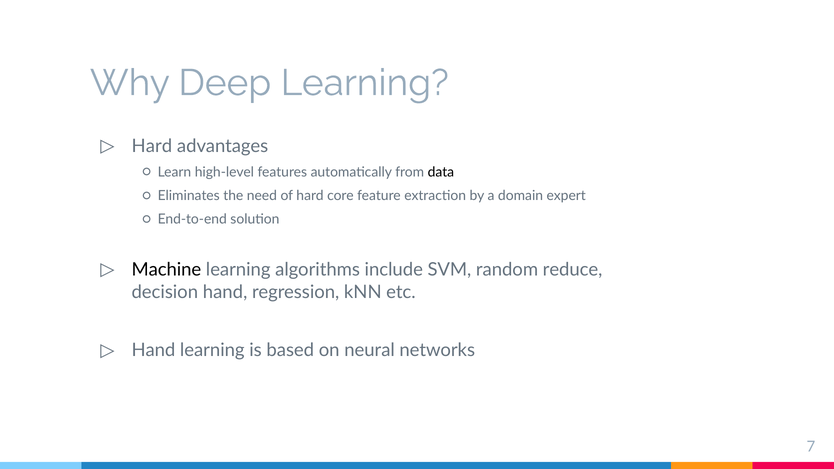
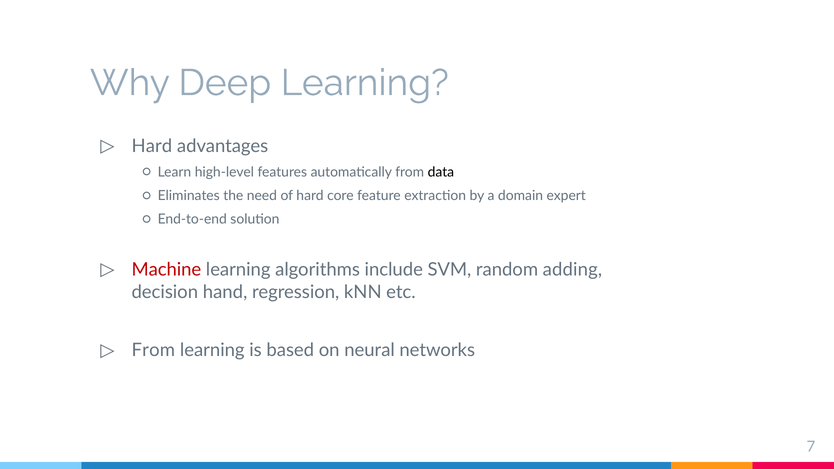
Machine colour: black -> red
reduce: reduce -> adding
Hand at (153, 350): Hand -> From
